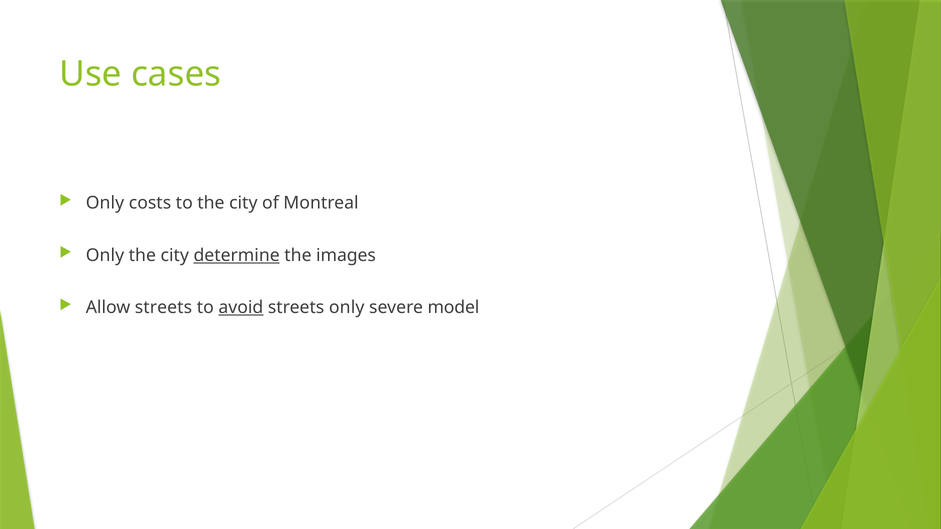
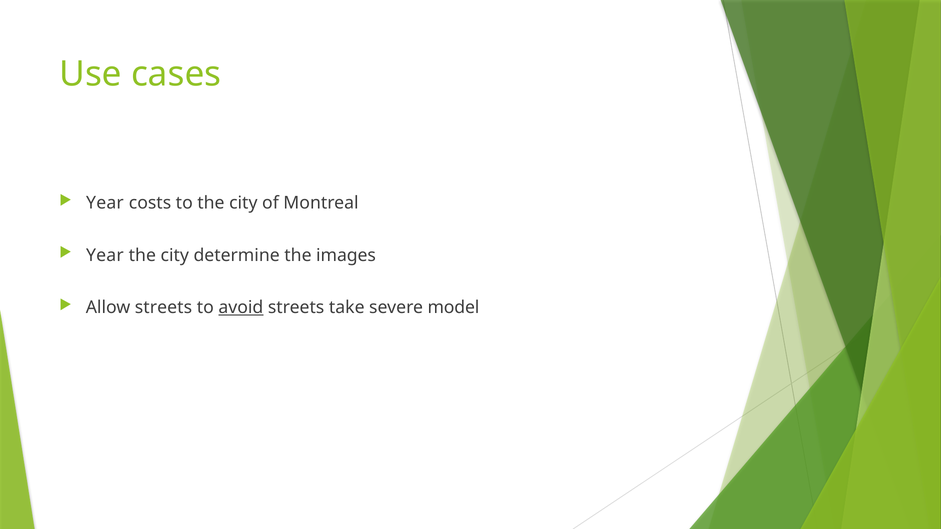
Only at (105, 203): Only -> Year
Only at (105, 255): Only -> Year
determine underline: present -> none
streets only: only -> take
